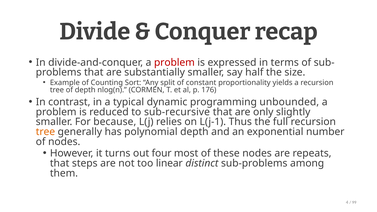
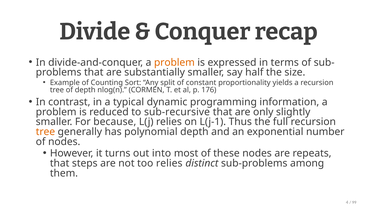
problem at (174, 62) colour: red -> orange
unbounded: unbounded -> information
four: four -> into
too linear: linear -> relies
